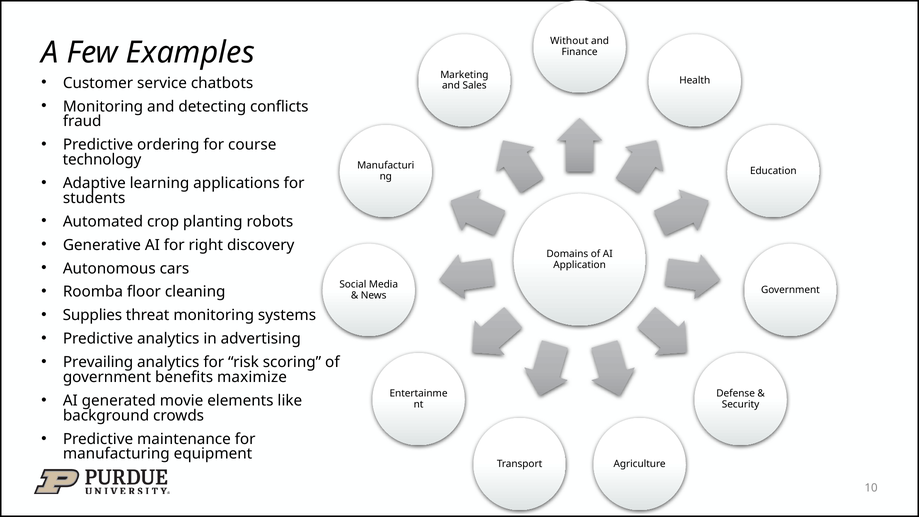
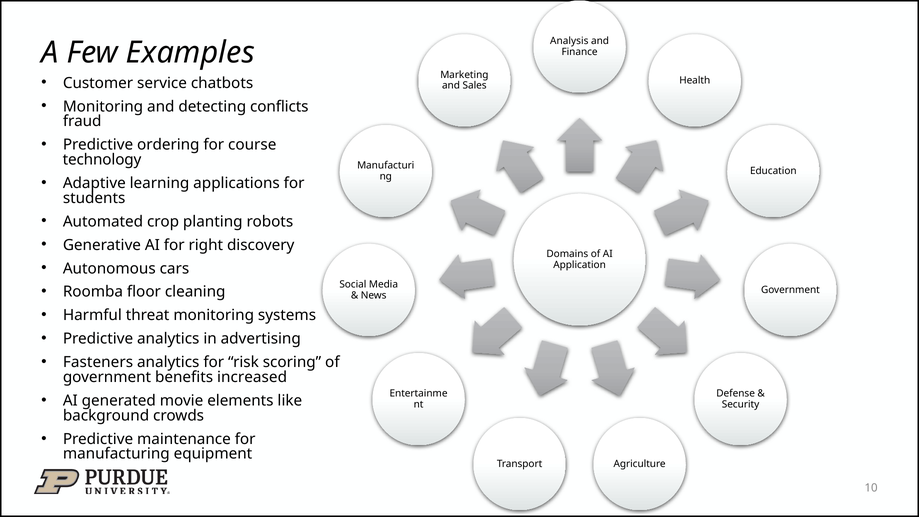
Without: Without -> Analysis
Supplies: Supplies -> Harmful
Prevailing: Prevailing -> Fasteners
maximize: maximize -> increased
